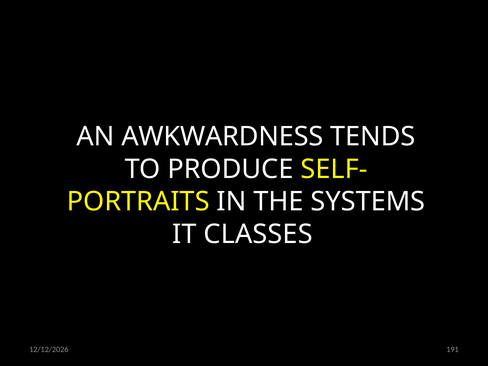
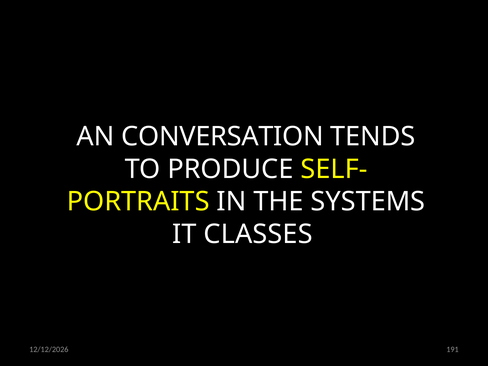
AWKWARDNESS: AWKWARDNESS -> CONVERSATION
